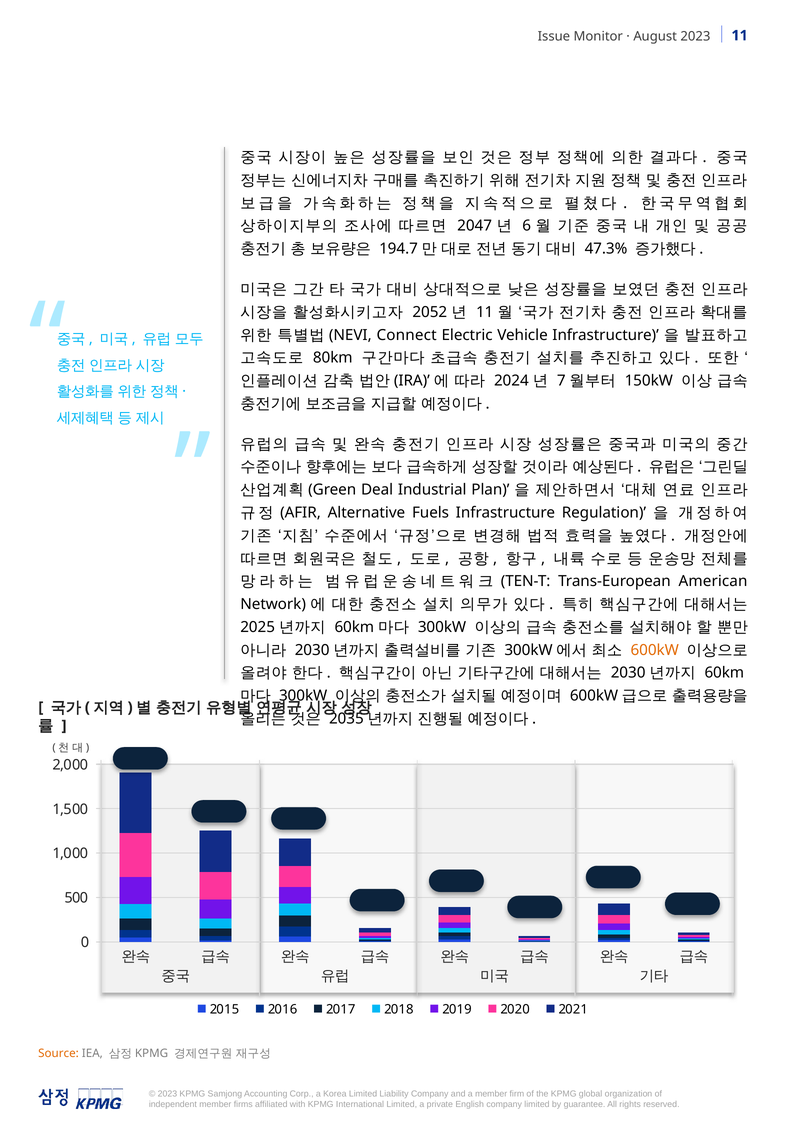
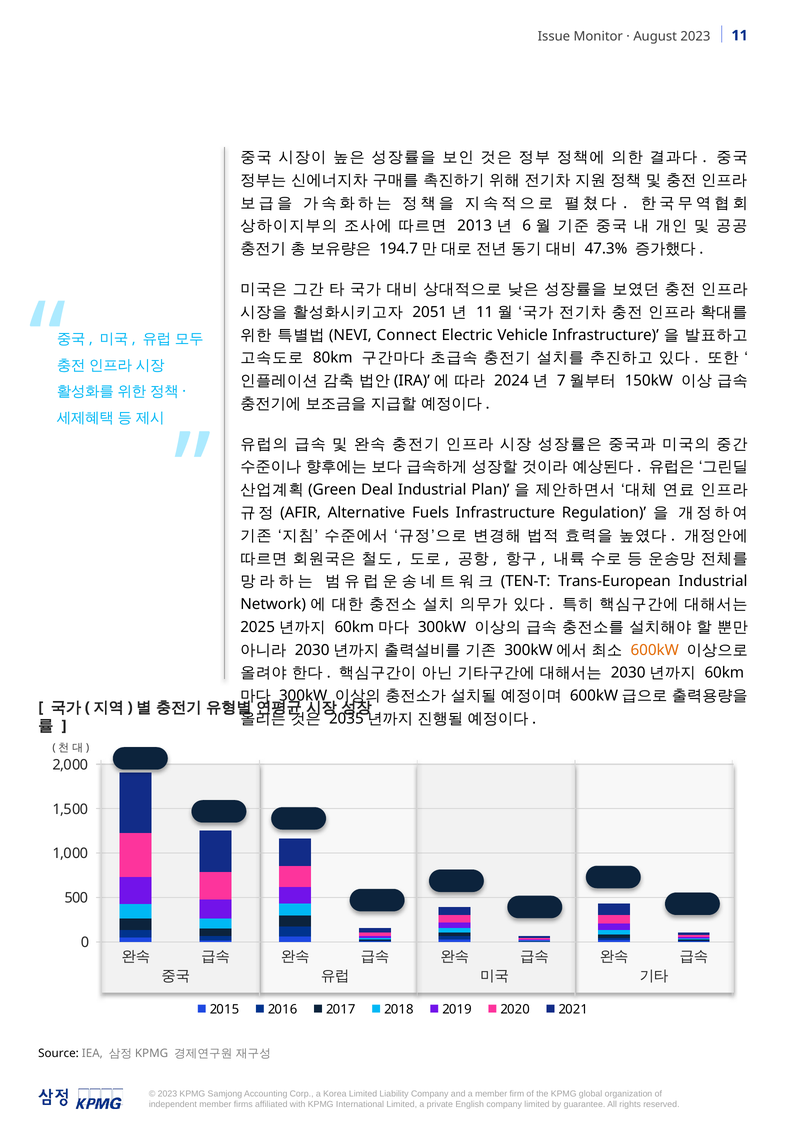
2047: 2047 -> 2013
2052: 2052 -> 2051
Trans-European American: American -> Industrial
Source colour: orange -> black
